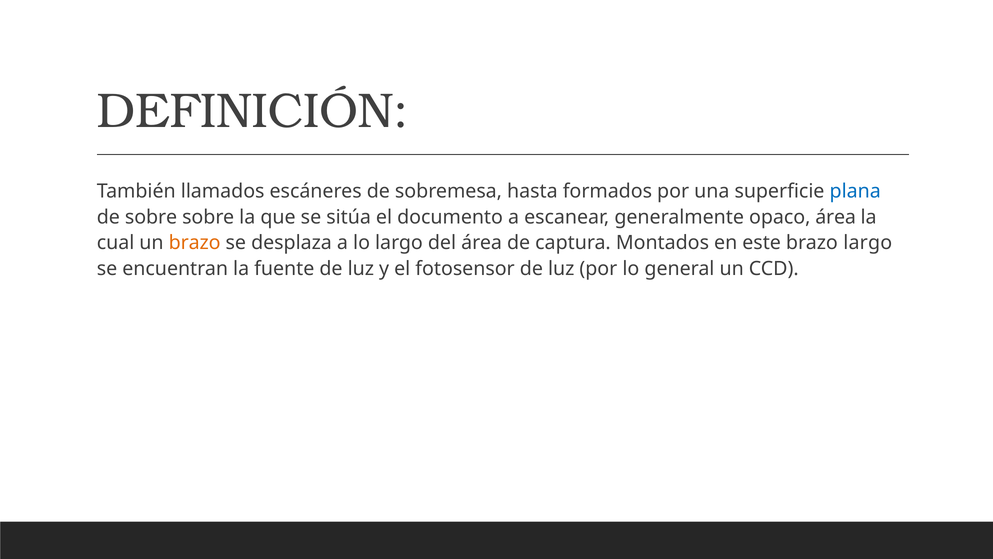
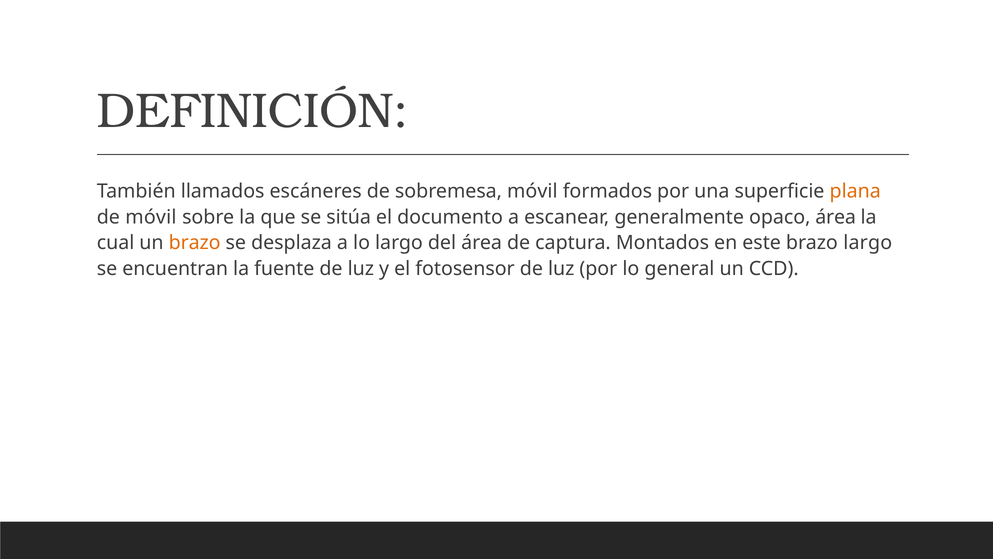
sobremesa hasta: hasta -> móvil
plana colour: blue -> orange
de sobre: sobre -> móvil
